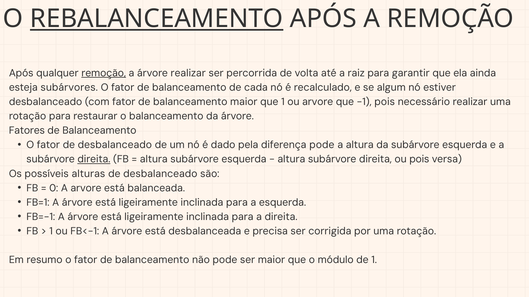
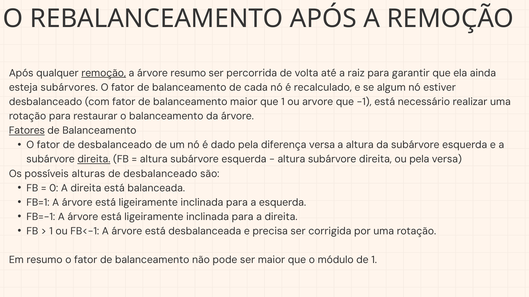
REBALANCEAMENTO underline: present -> none
árvore realizar: realizar -> resumo
-1 pois: pois -> está
Fatores underline: none -> present
diferença pode: pode -> versa
ou pois: pois -> pela
0 A arvore: arvore -> direita
